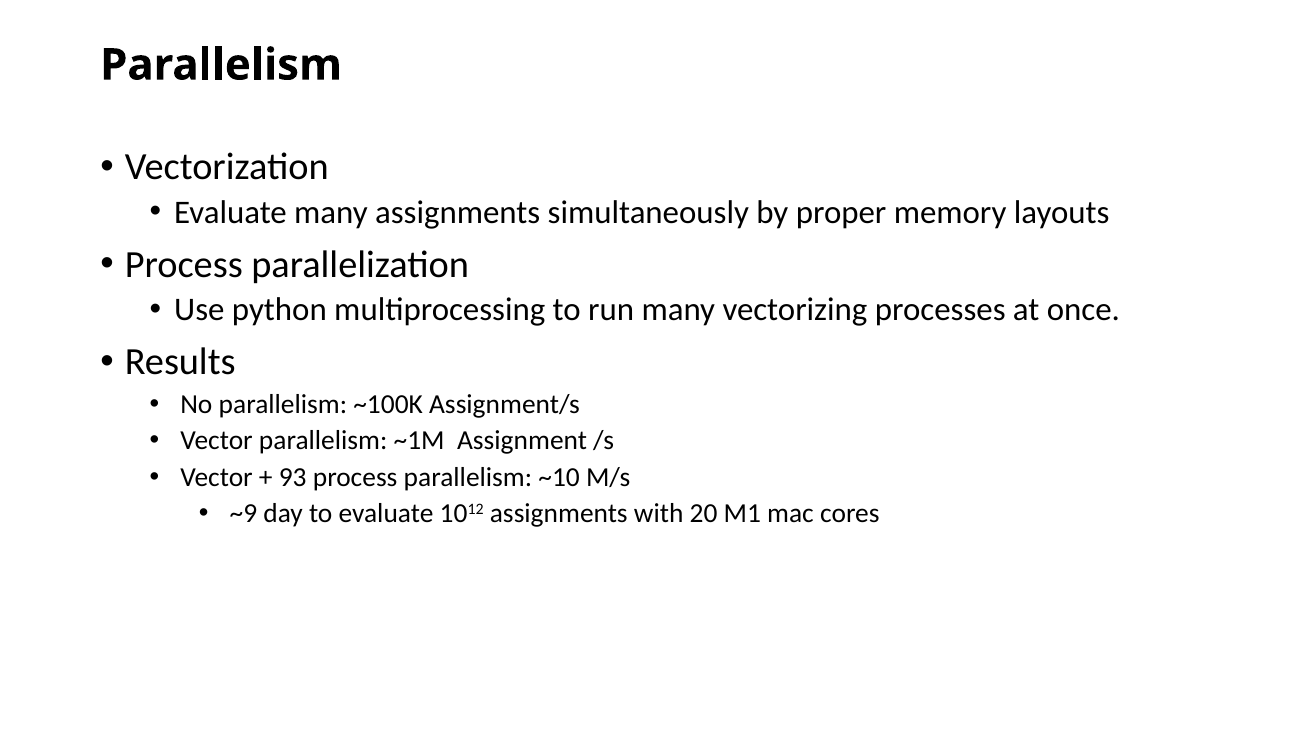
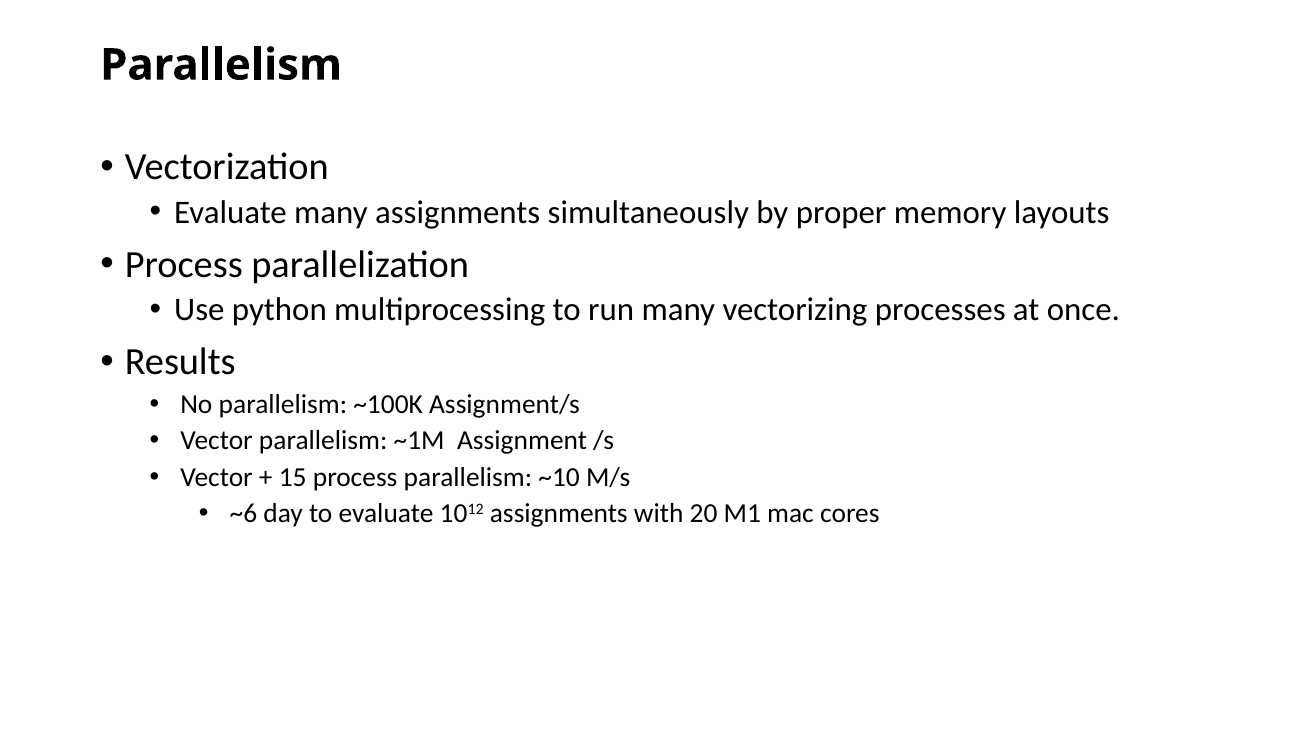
93: 93 -> 15
~9: ~9 -> ~6
